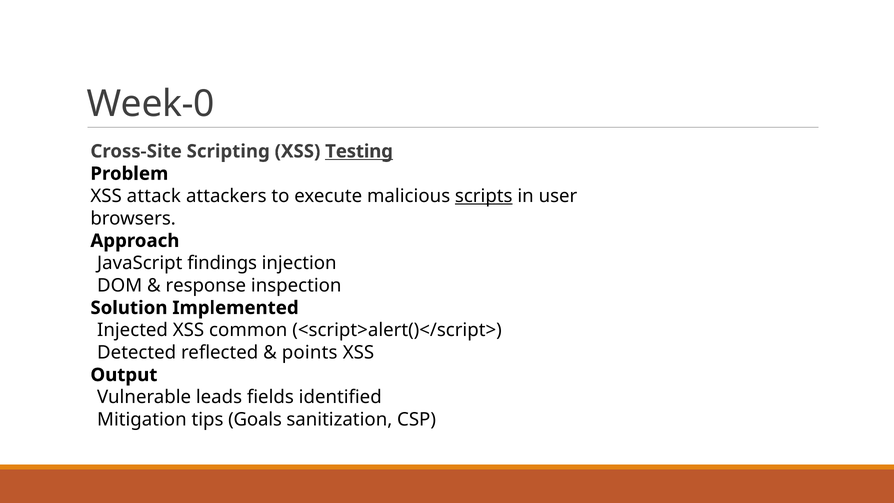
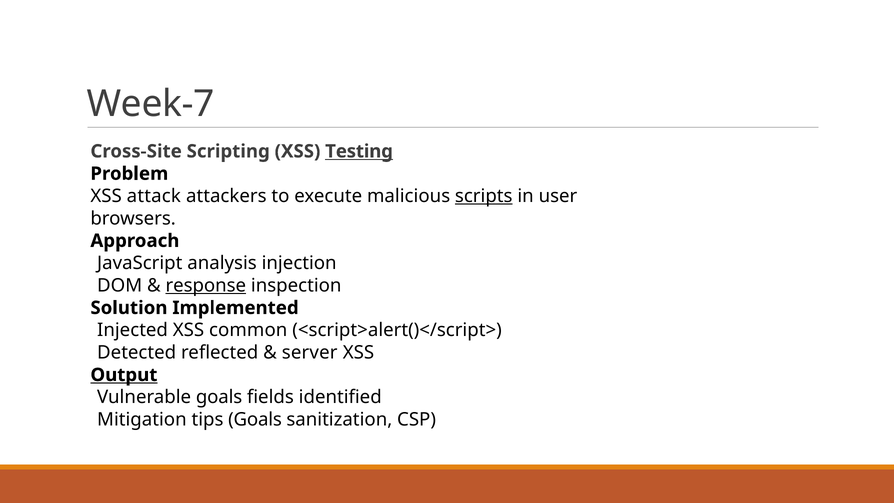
Week-0: Week-0 -> Week-7
findings: findings -> analysis
response underline: none -> present
points: points -> server
Output underline: none -> present
Vulnerable leads: leads -> goals
